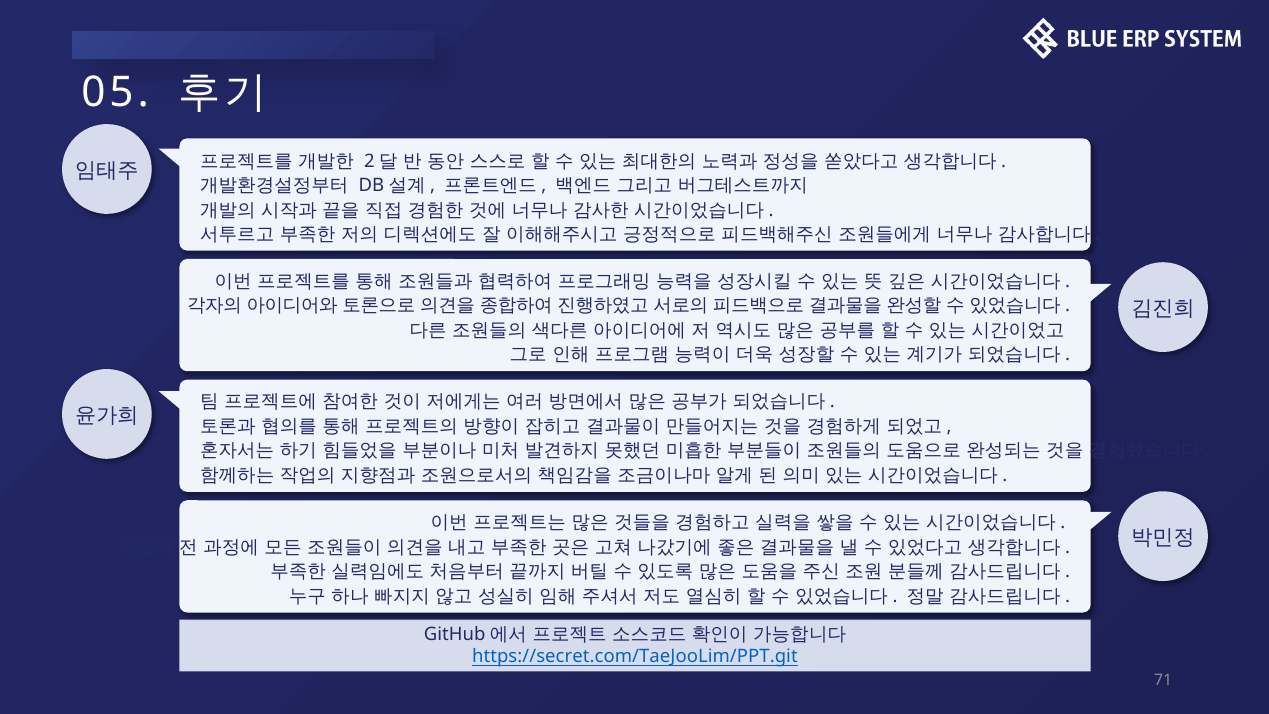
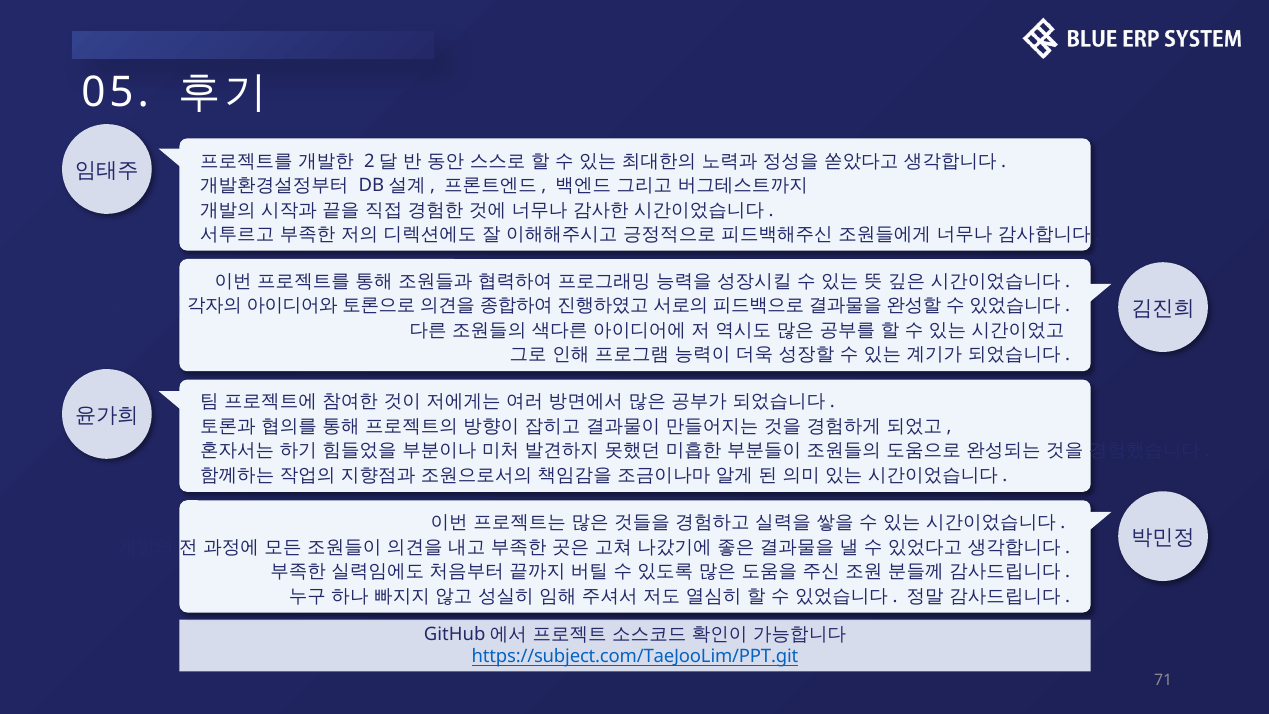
https://secret.com/TaeJooLim/PPT.git: https://secret.com/TaeJooLim/PPT.git -> https://subject.com/TaeJooLim/PPT.git
